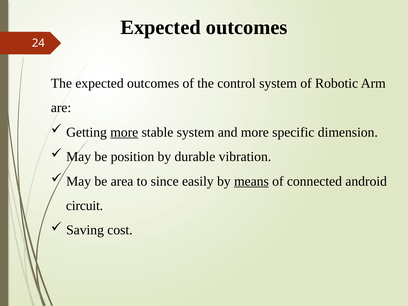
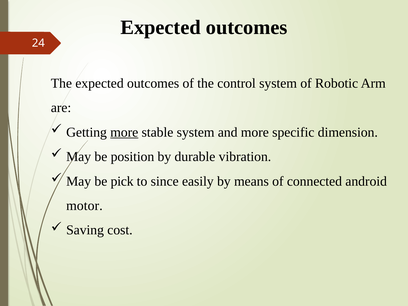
area: area -> pick
means underline: present -> none
circuit: circuit -> motor
